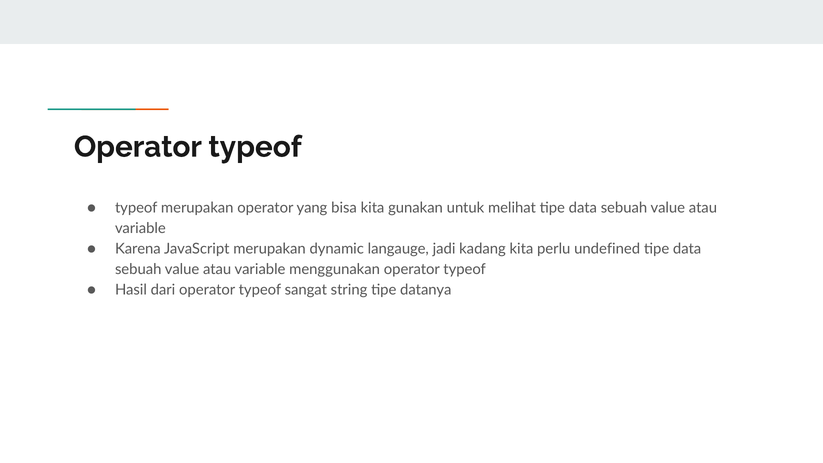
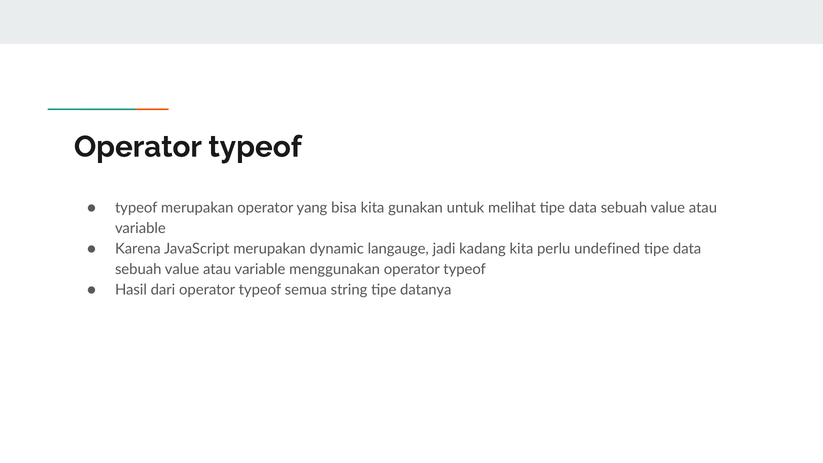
sangat: sangat -> semua
